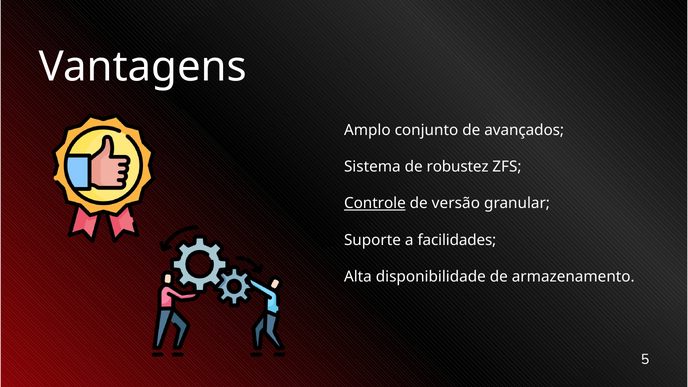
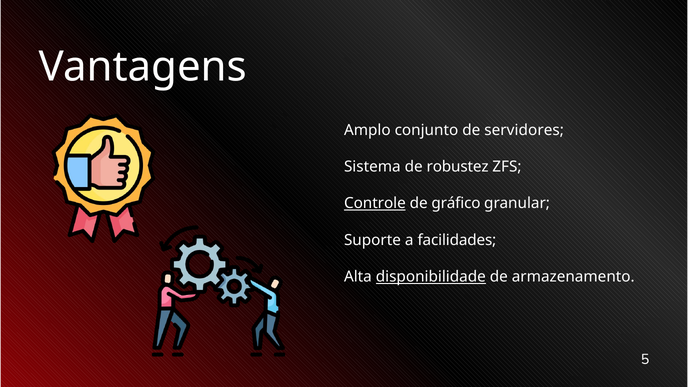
avançados: avançados -> servidores
versão: versão -> gráfico
disponibilidade underline: none -> present
